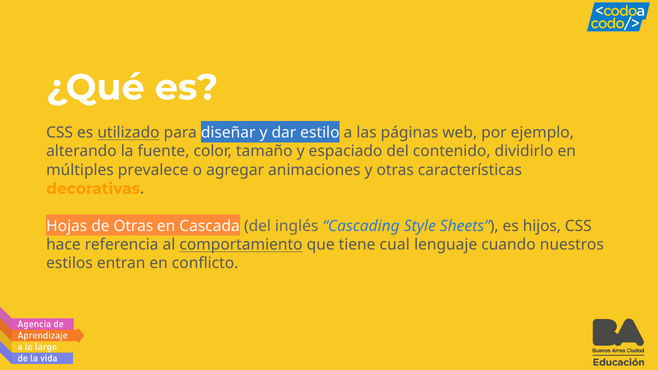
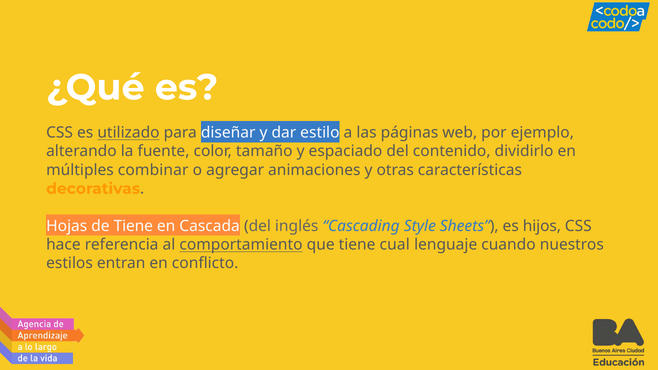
prevalece: prevalece -> combinar
de Otras: Otras -> Tiene
